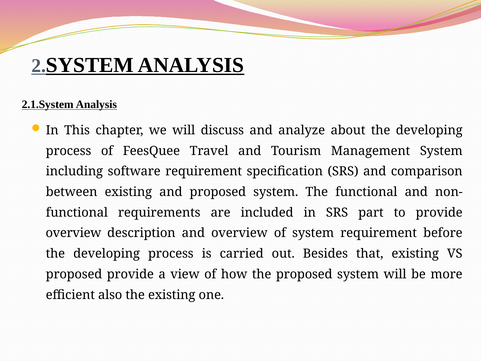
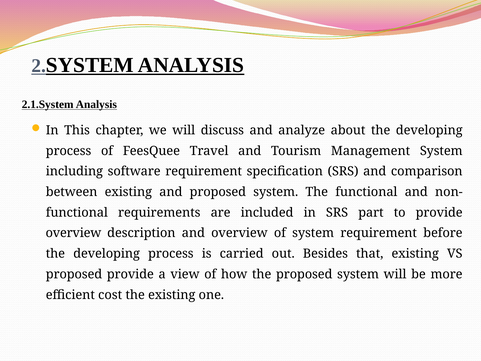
also: also -> cost
